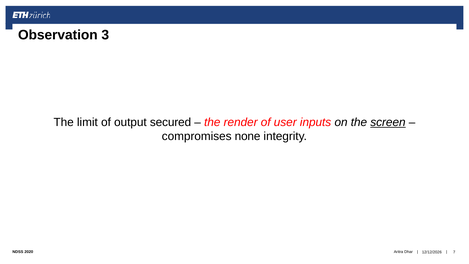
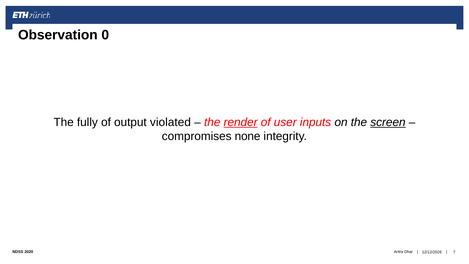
3: 3 -> 0
limit: limit -> fully
secured: secured -> violated
render underline: none -> present
